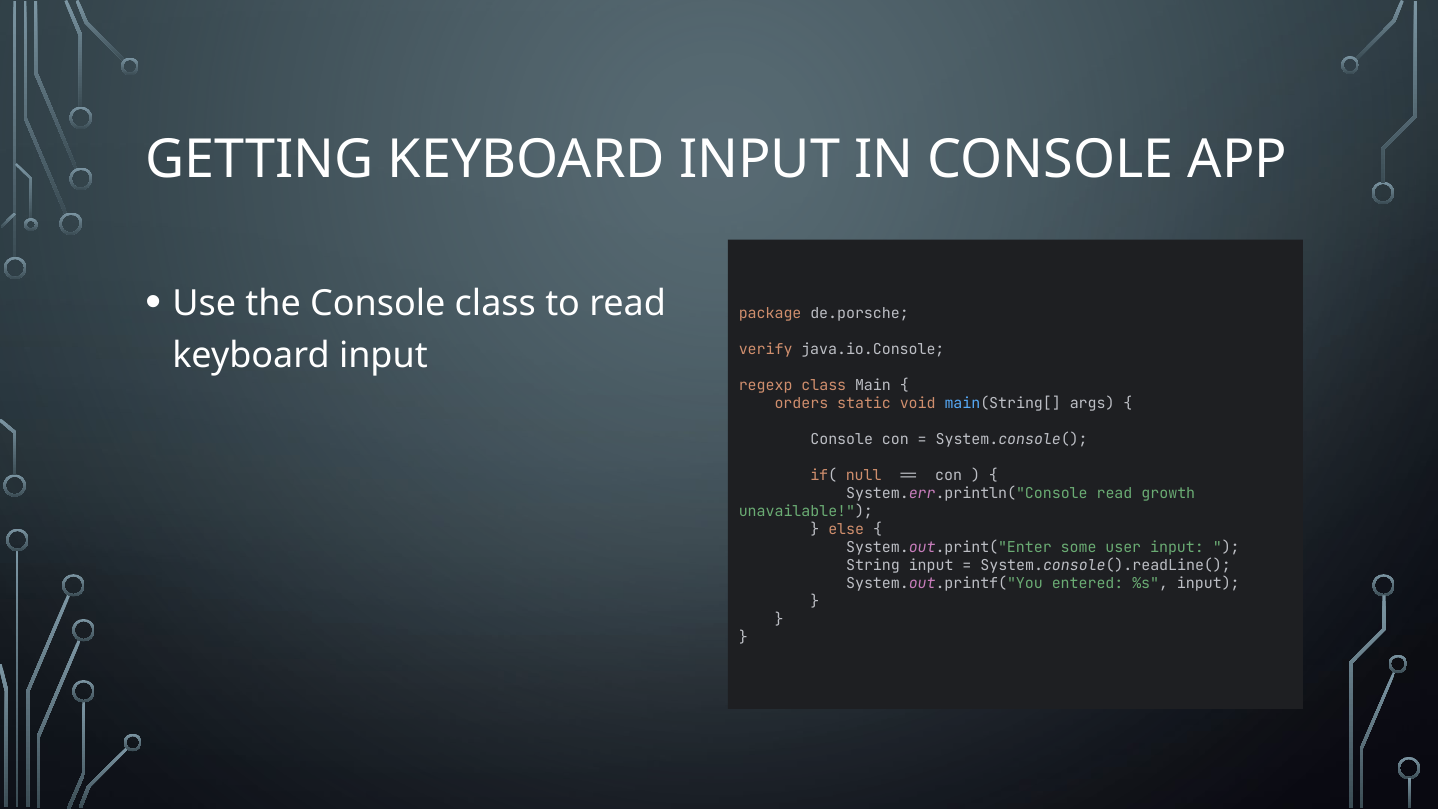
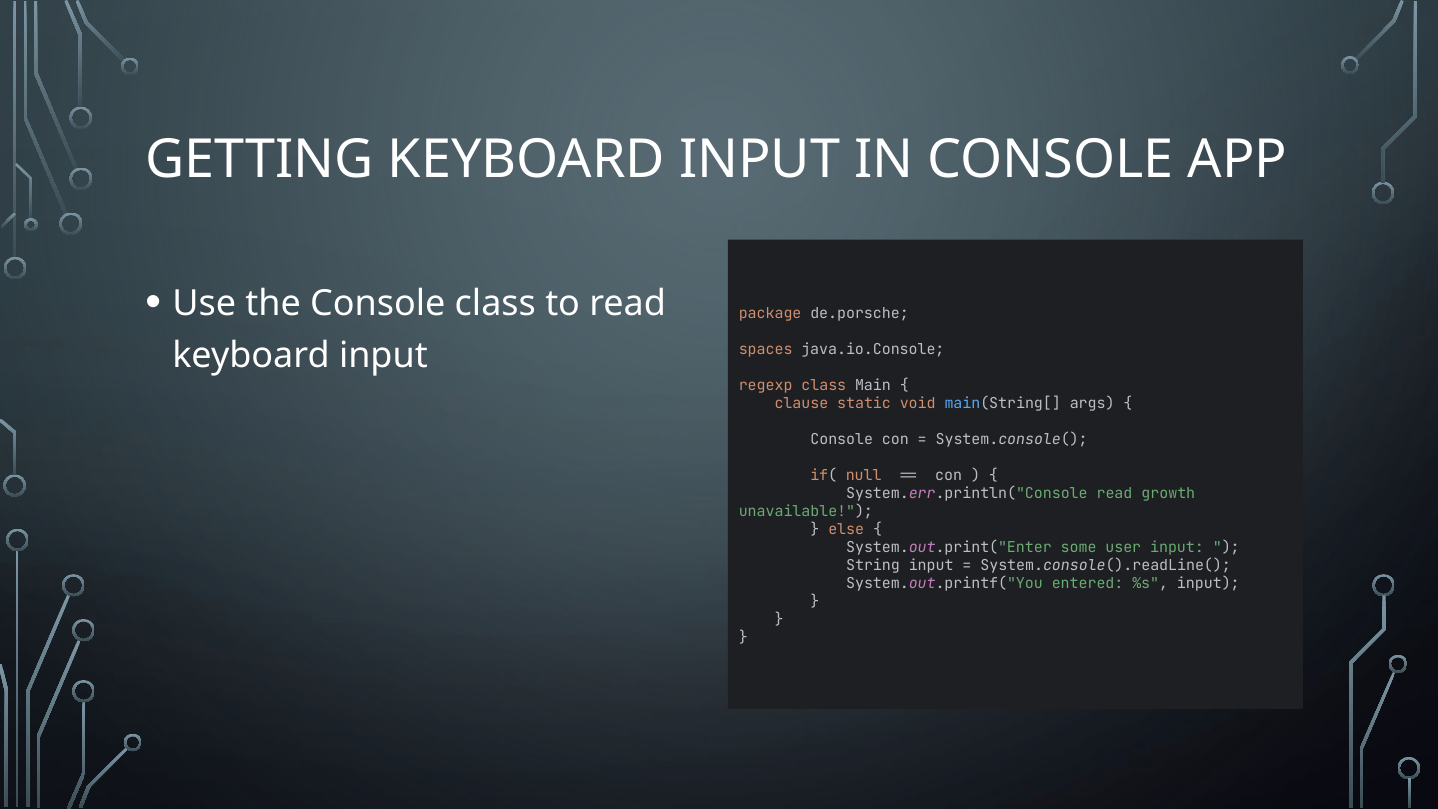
verify: verify -> spaces
orders: orders -> clause
